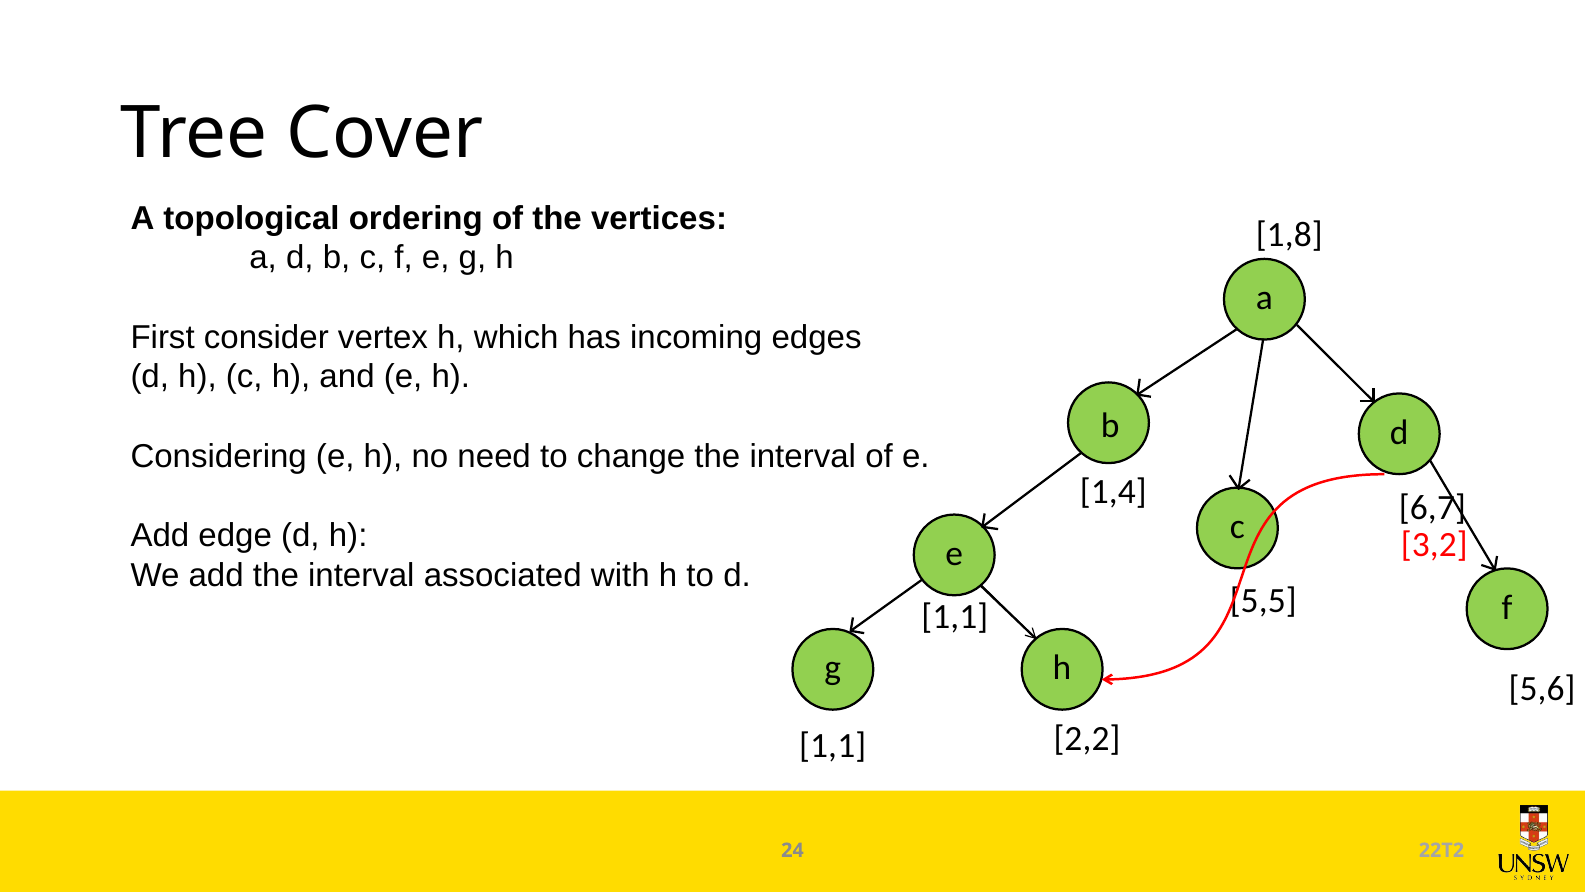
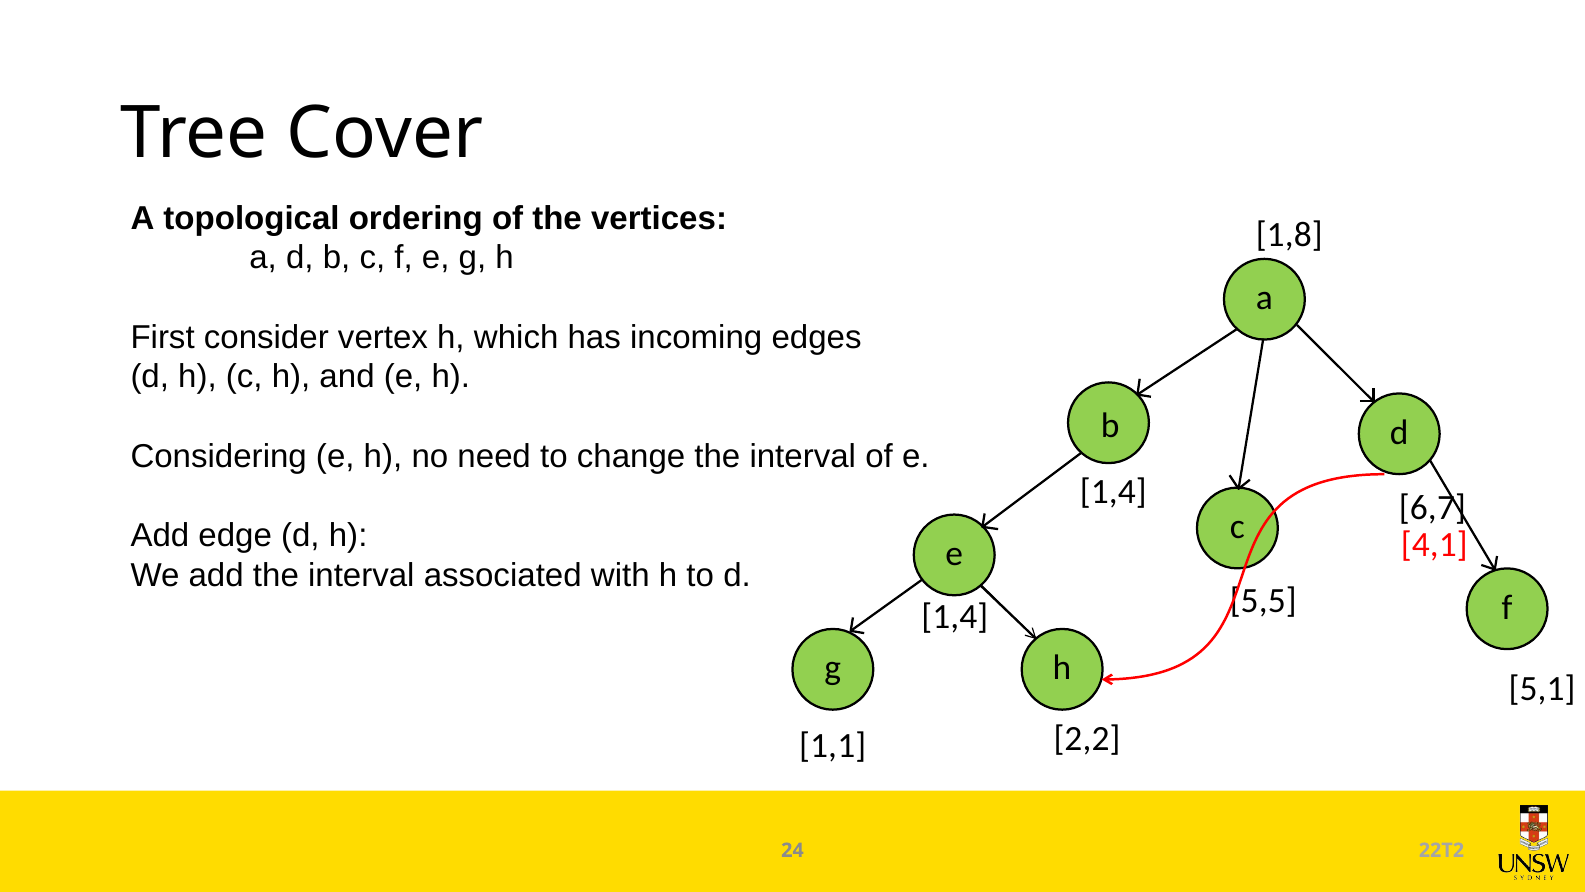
3,2: 3,2 -> 4,1
1,1 at (955, 616): 1,1 -> 1,4
5,6: 5,6 -> 5,1
